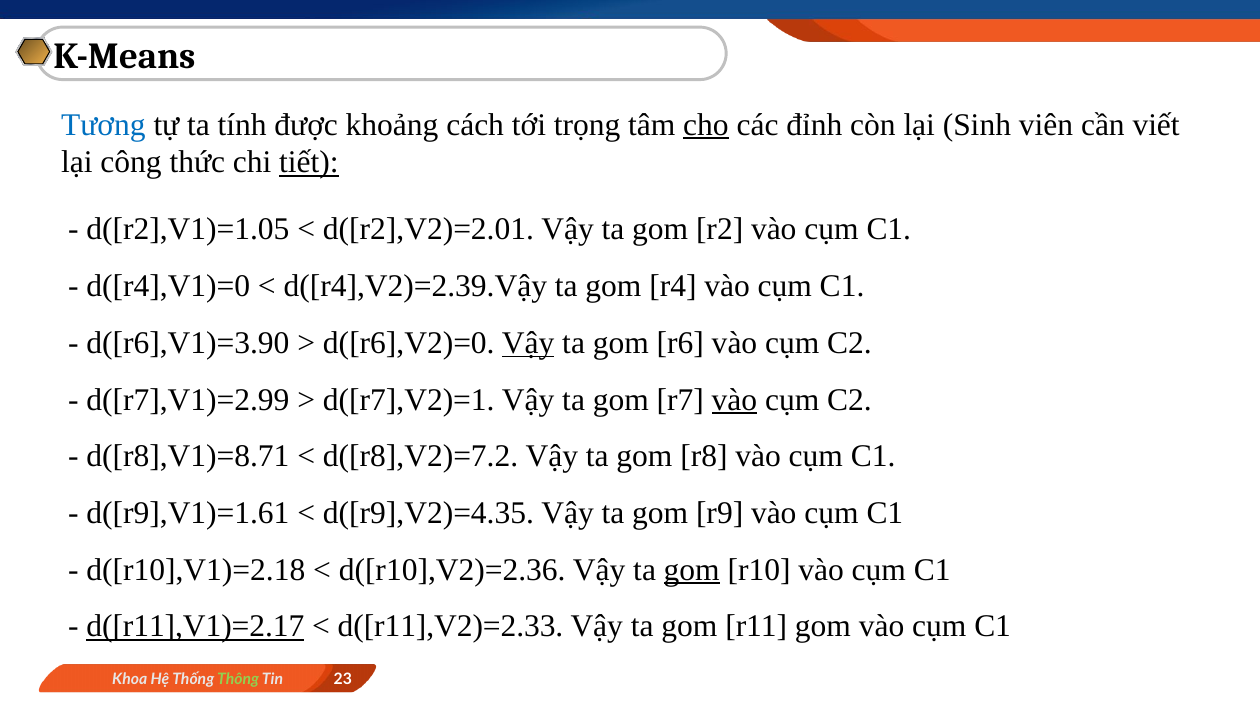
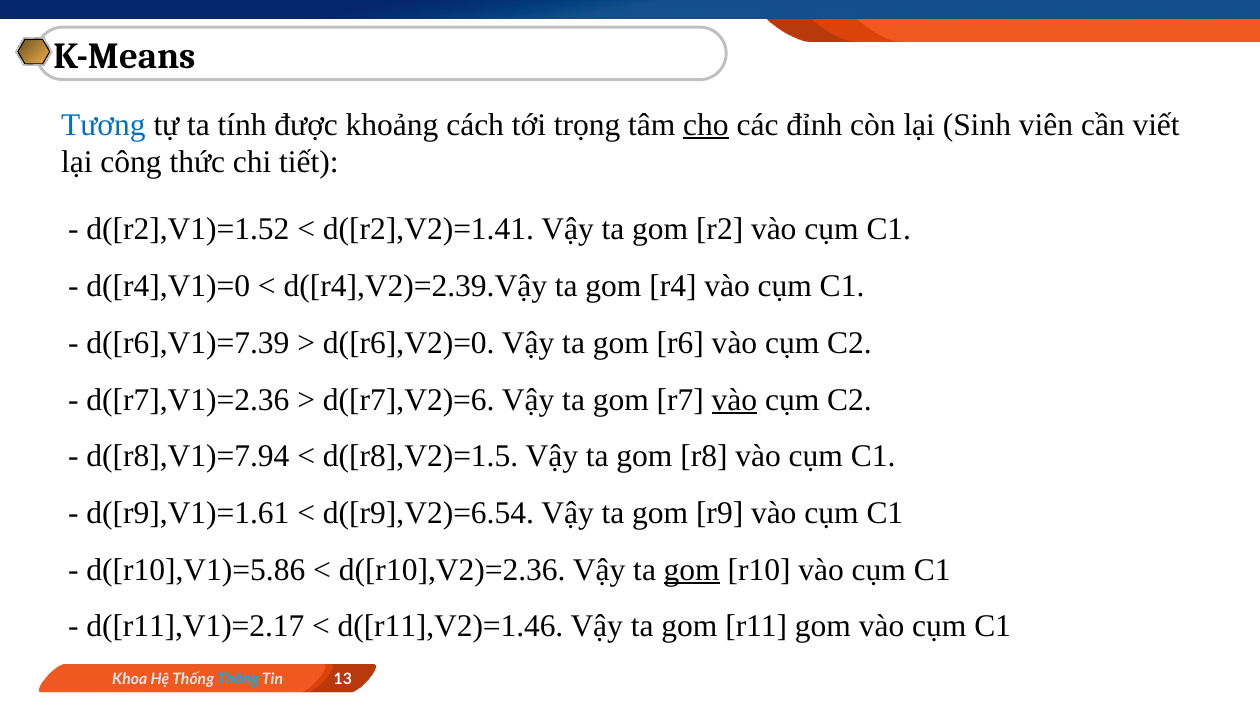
tiết underline: present -> none
d([r2],V1)=1.05: d([r2],V1)=1.05 -> d([r2],V1)=1.52
d([r2],V2)=2.01: d([r2],V2)=2.01 -> d([r2],V2)=1.41
d([r6],V1)=3.90: d([r6],V1)=3.90 -> d([r6],V1)=7.39
Vậy at (528, 343) underline: present -> none
d([r7],V1)=2.99: d([r7],V1)=2.99 -> d([r7],V1)=2.36
d([r7],V2)=1: d([r7],V2)=1 -> d([r7],V2)=6
d([r8],V1)=8.71: d([r8],V1)=8.71 -> d([r8],V1)=7.94
d([r8],V2)=7.2: d([r8],V2)=7.2 -> d([r8],V2)=1.5
d([r9],V2)=4.35: d([r9],V2)=4.35 -> d([r9],V2)=6.54
d([r10],V1)=2.18: d([r10],V1)=2.18 -> d([r10],V1)=5.86
d([r11],V1)=2.17 underline: present -> none
d([r11],V2)=2.33: d([r11],V2)=2.33 -> d([r11],V2)=1.46
Thông colour: light green -> light blue
23: 23 -> 13
